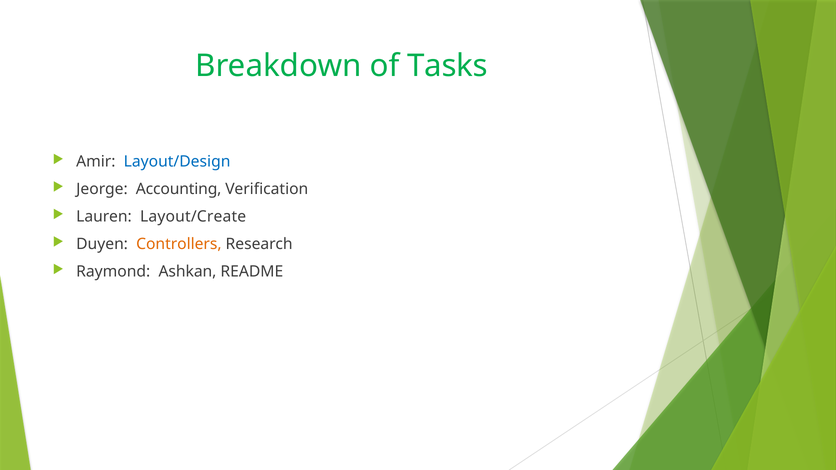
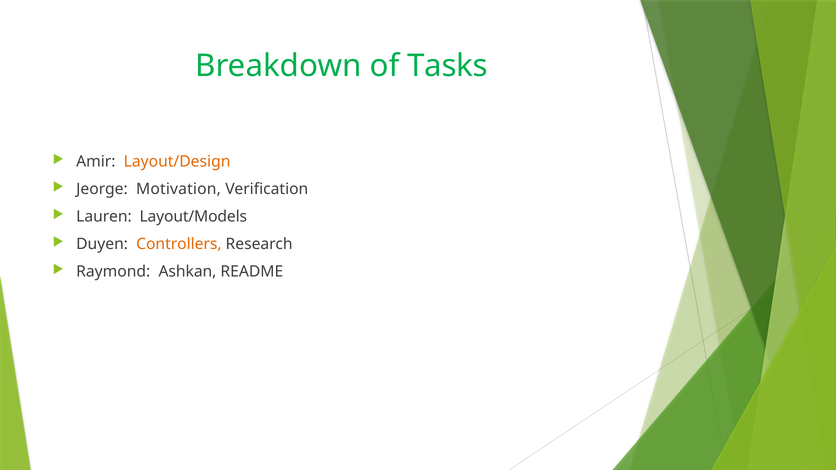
Layout/Design colour: blue -> orange
Accounting: Accounting -> Motivation
Layout/Create: Layout/Create -> Layout/Models
